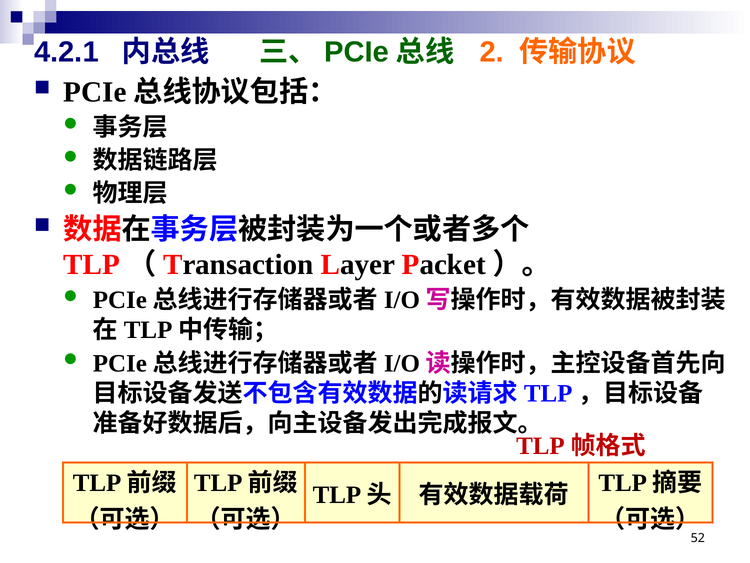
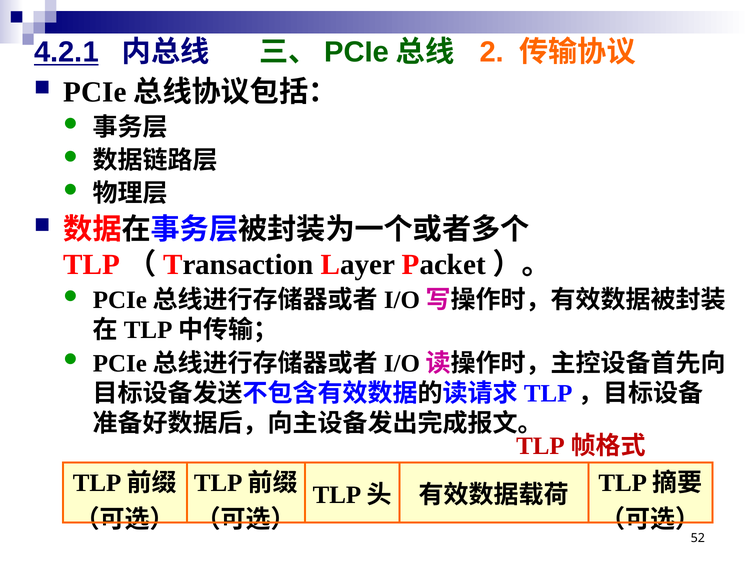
4.2.1 underline: none -> present
